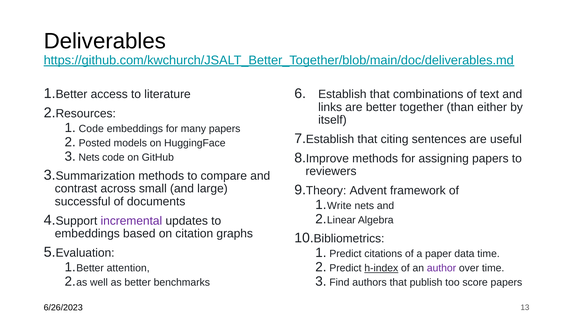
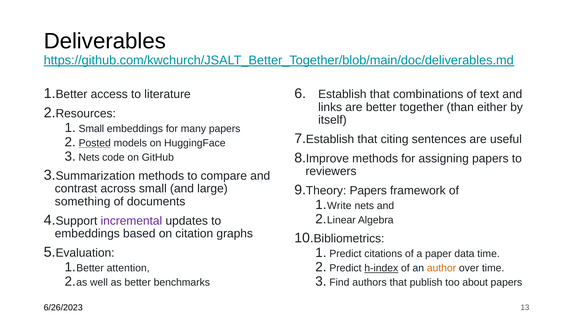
Code at (91, 129): Code -> Small
Posted underline: none -> present
Advent at (368, 191): Advent -> Papers
successful: successful -> something
author colour: purple -> orange
score: score -> about
